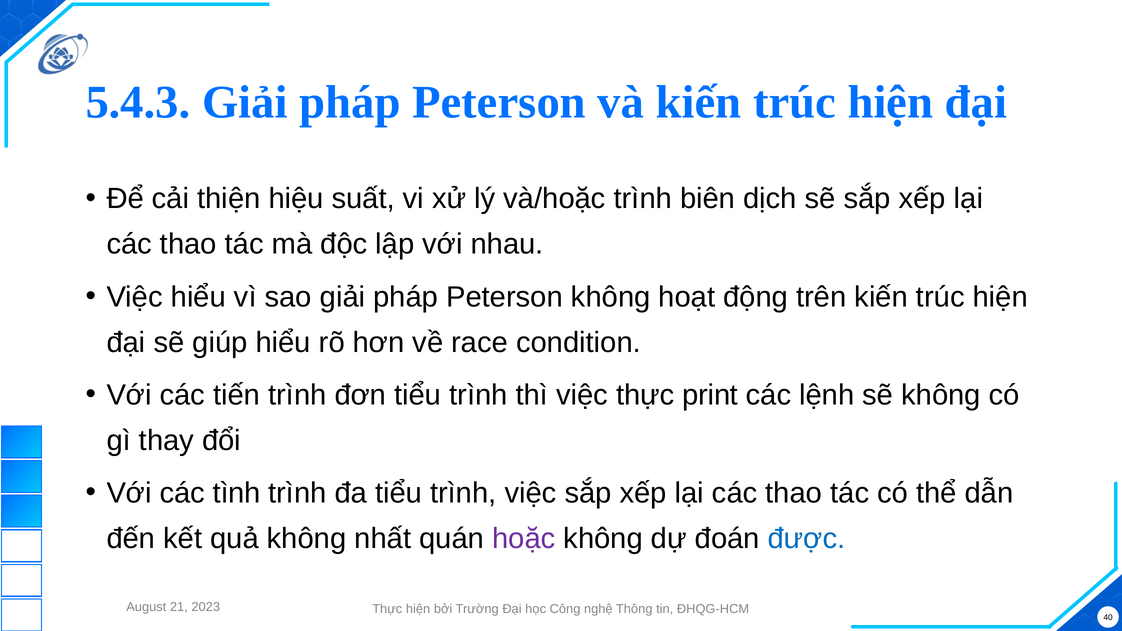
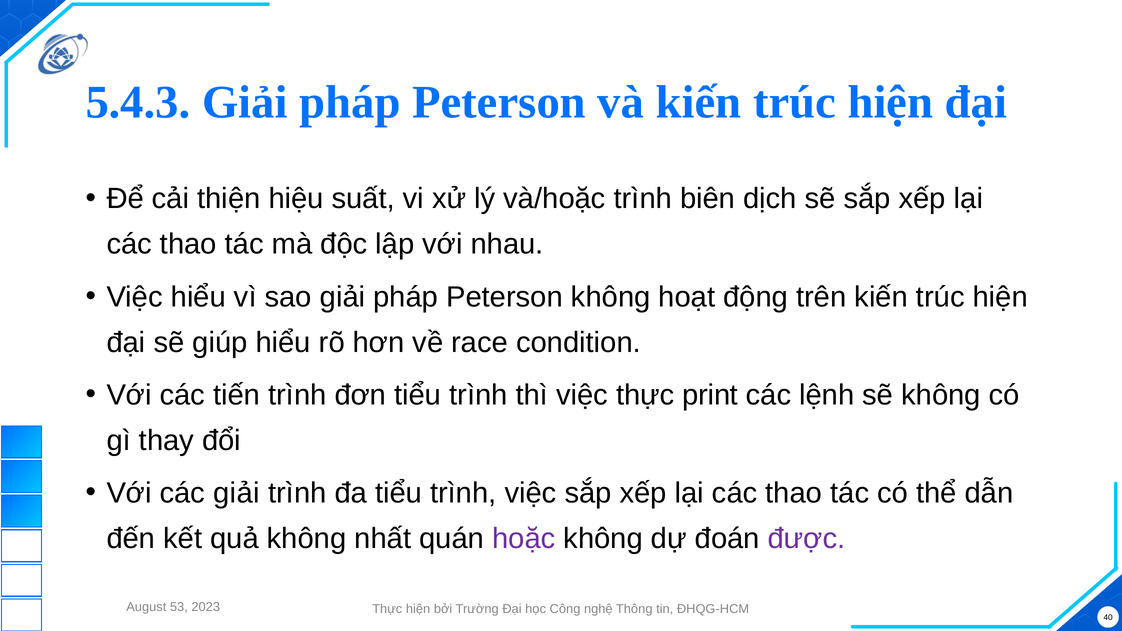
các tình: tình -> giải
được colour: blue -> purple
21: 21 -> 53
